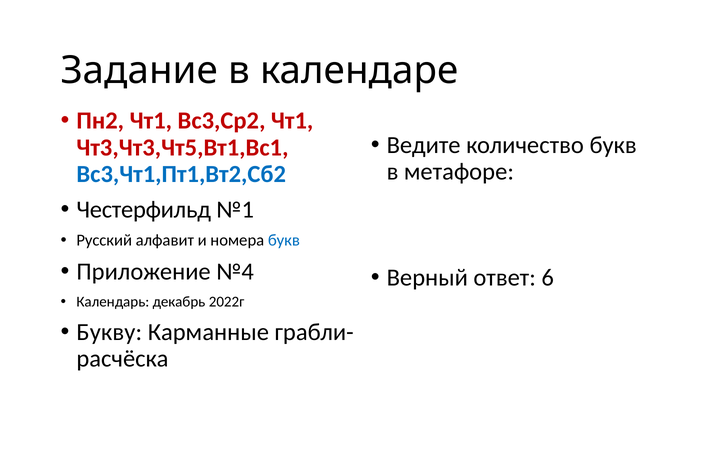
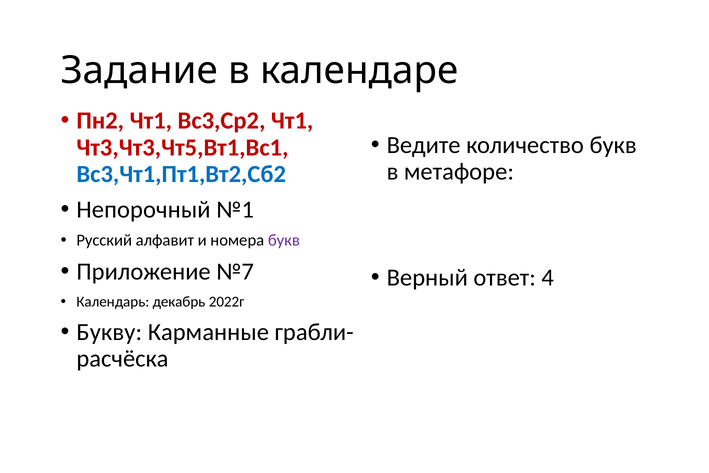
Честерфильд: Честерфильд -> Непорочный
букв at (284, 240) colour: blue -> purple
№4: №4 -> №7
6: 6 -> 4
